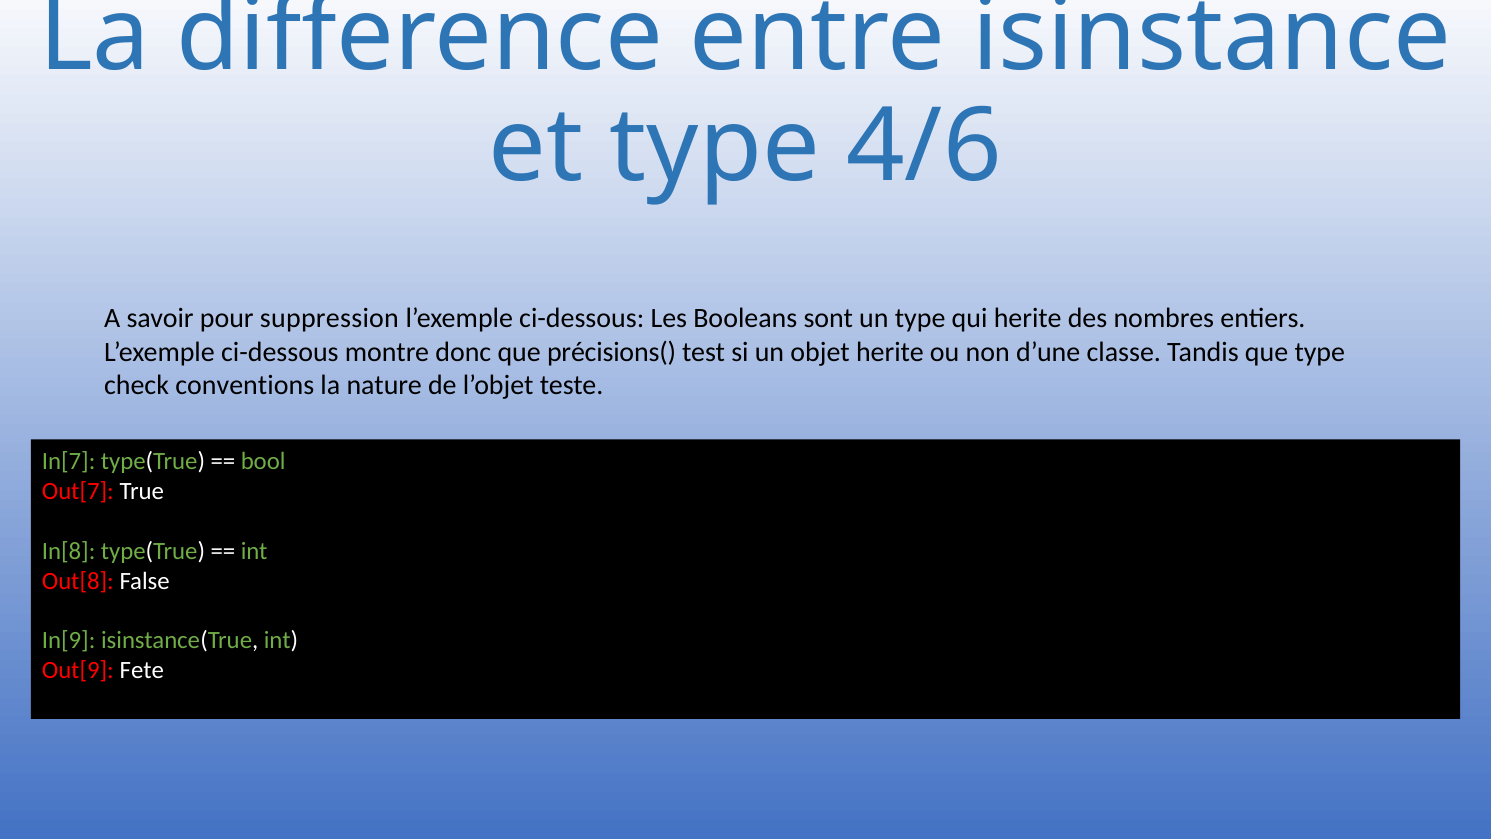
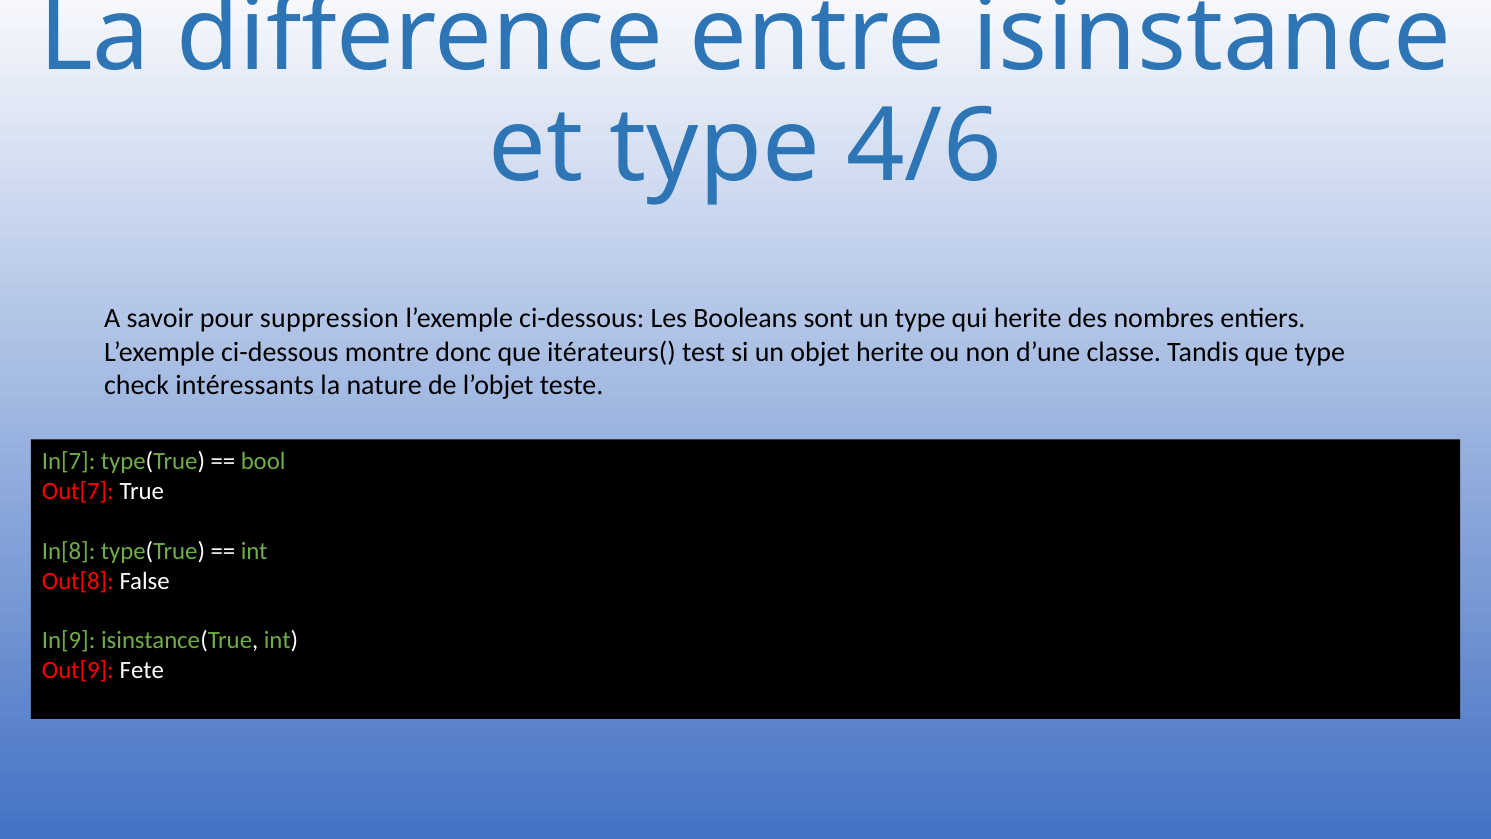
précisions(: précisions( -> itérateurs(
conventions: conventions -> intéressants
